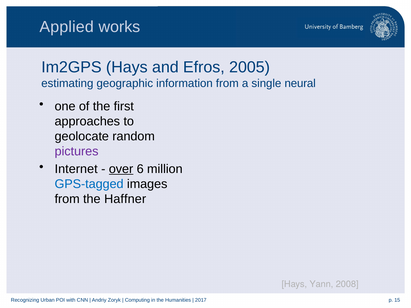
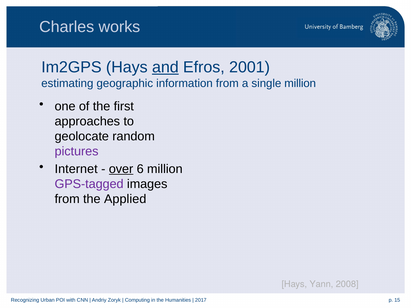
Applied: Applied -> Charles
and underline: none -> present
2005: 2005 -> 2001
single neural: neural -> million
GPS-tagged colour: blue -> purple
Haffner: Haffner -> Applied
